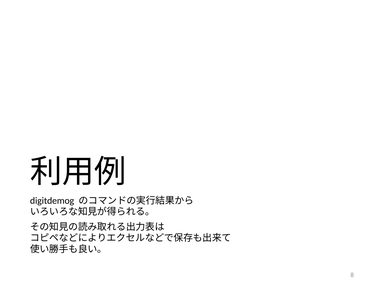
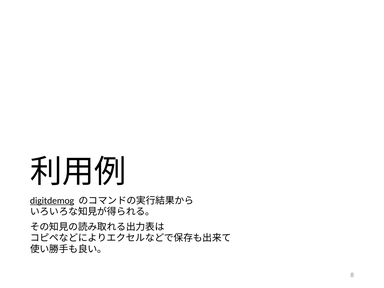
digitdemog underline: none -> present
